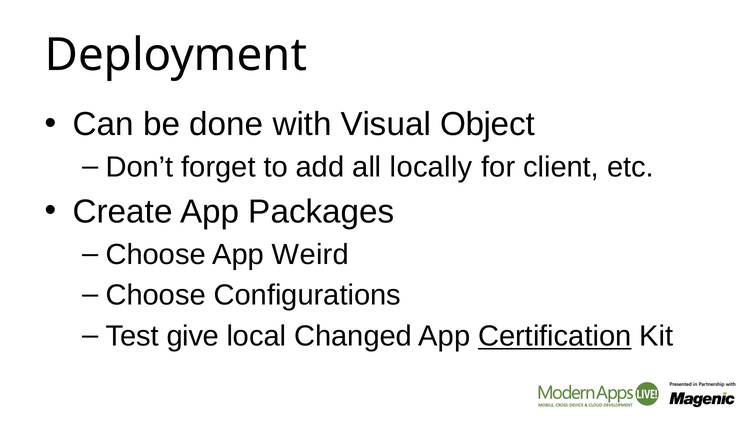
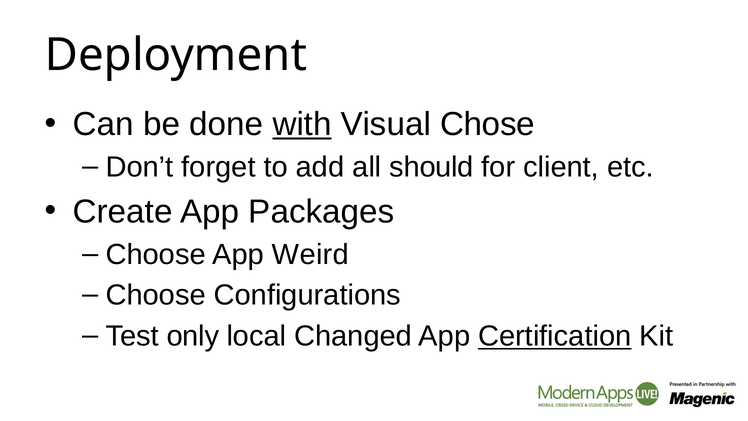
with underline: none -> present
Object: Object -> Chose
locally: locally -> should
give: give -> only
